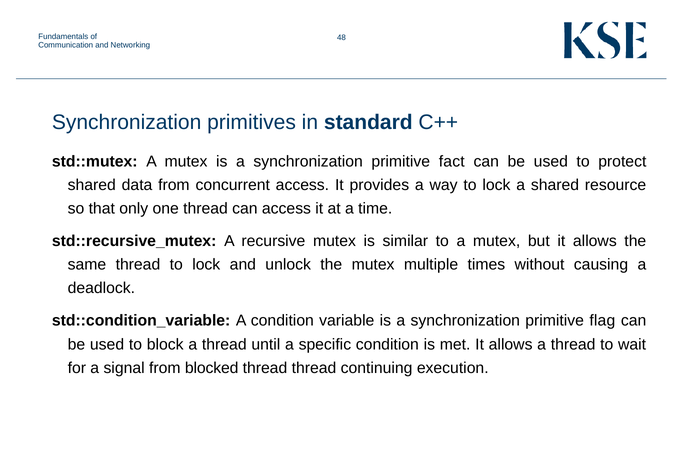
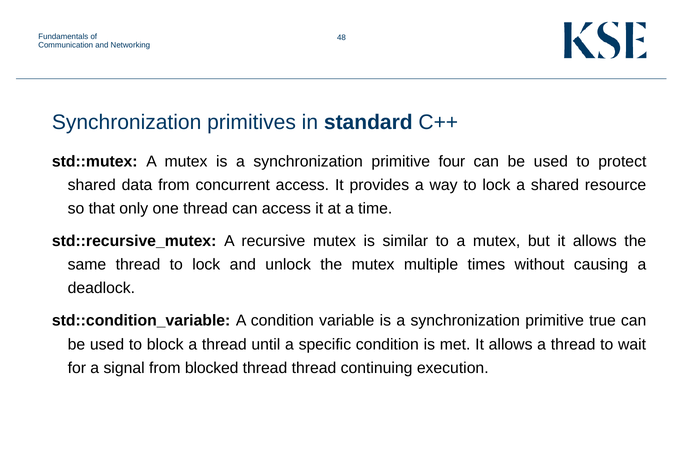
fact: fact -> four
flag: flag -> true
